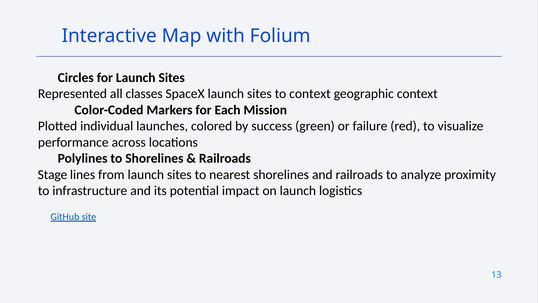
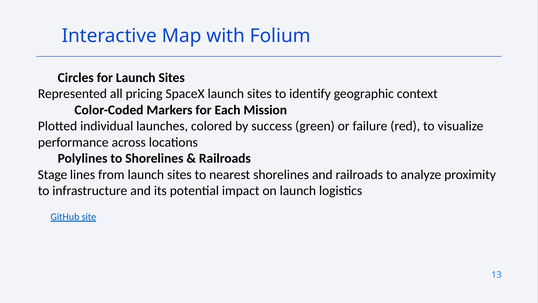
classes: classes -> pricing
to context: context -> identify
